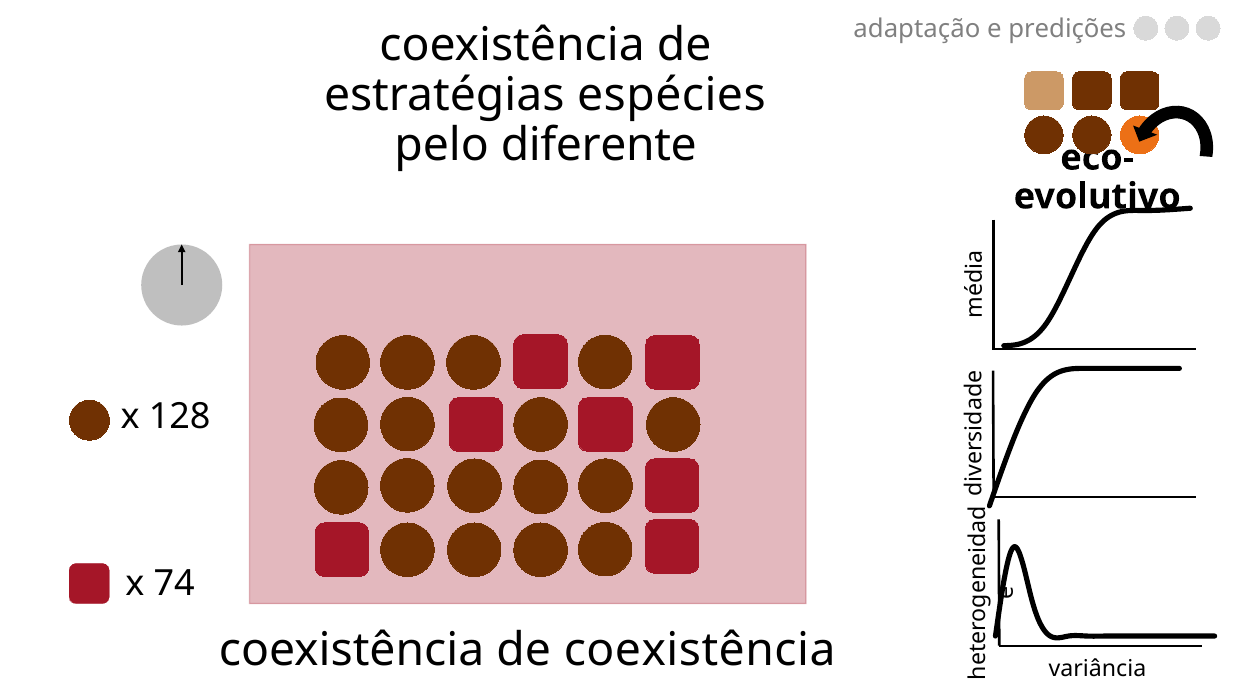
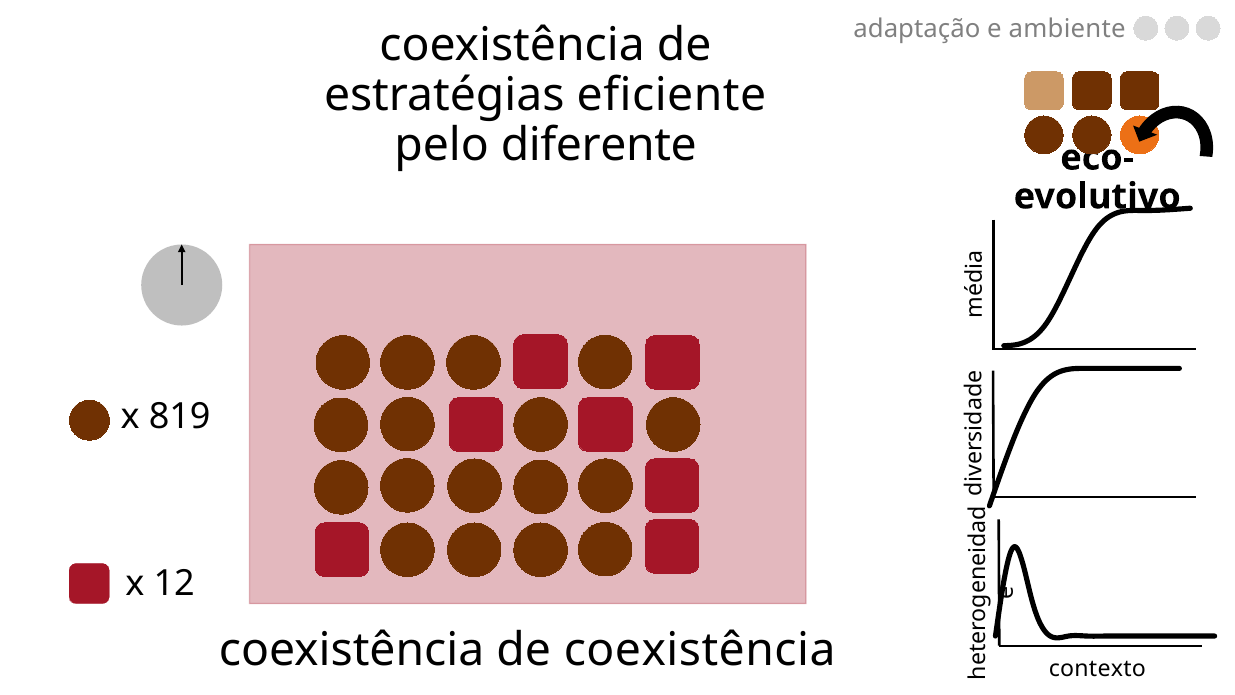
predições: predições -> ambiente
espécies: espécies -> eficiente
128: 128 -> 819
74: 74 -> 12
variância: variância -> contexto
